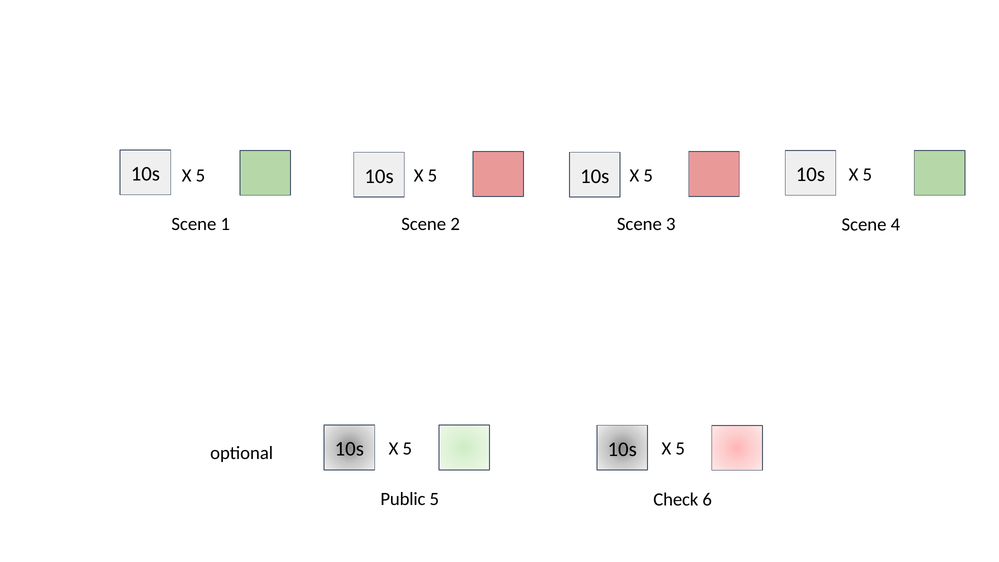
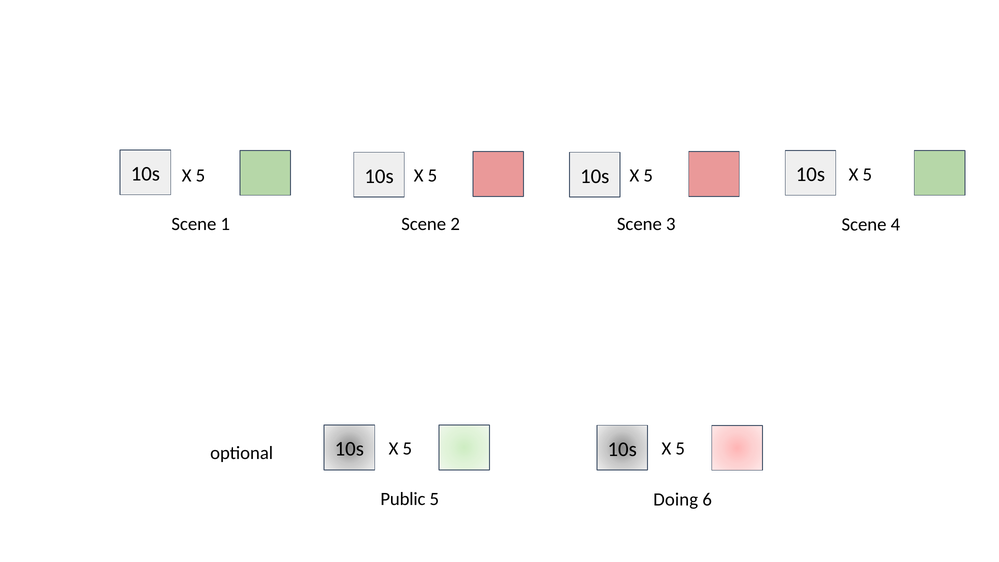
Check: Check -> Doing
